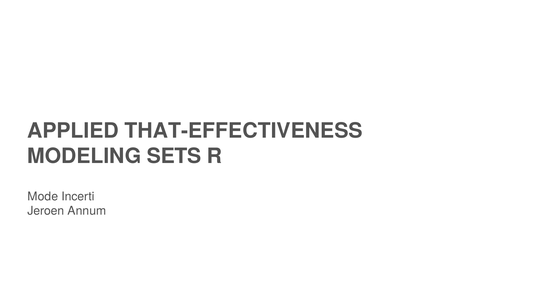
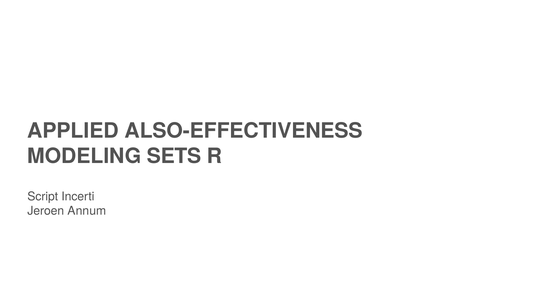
THAT-EFFECTIVENESS: THAT-EFFECTIVENESS -> ALSO-EFFECTIVENESS
Mode: Mode -> Script
